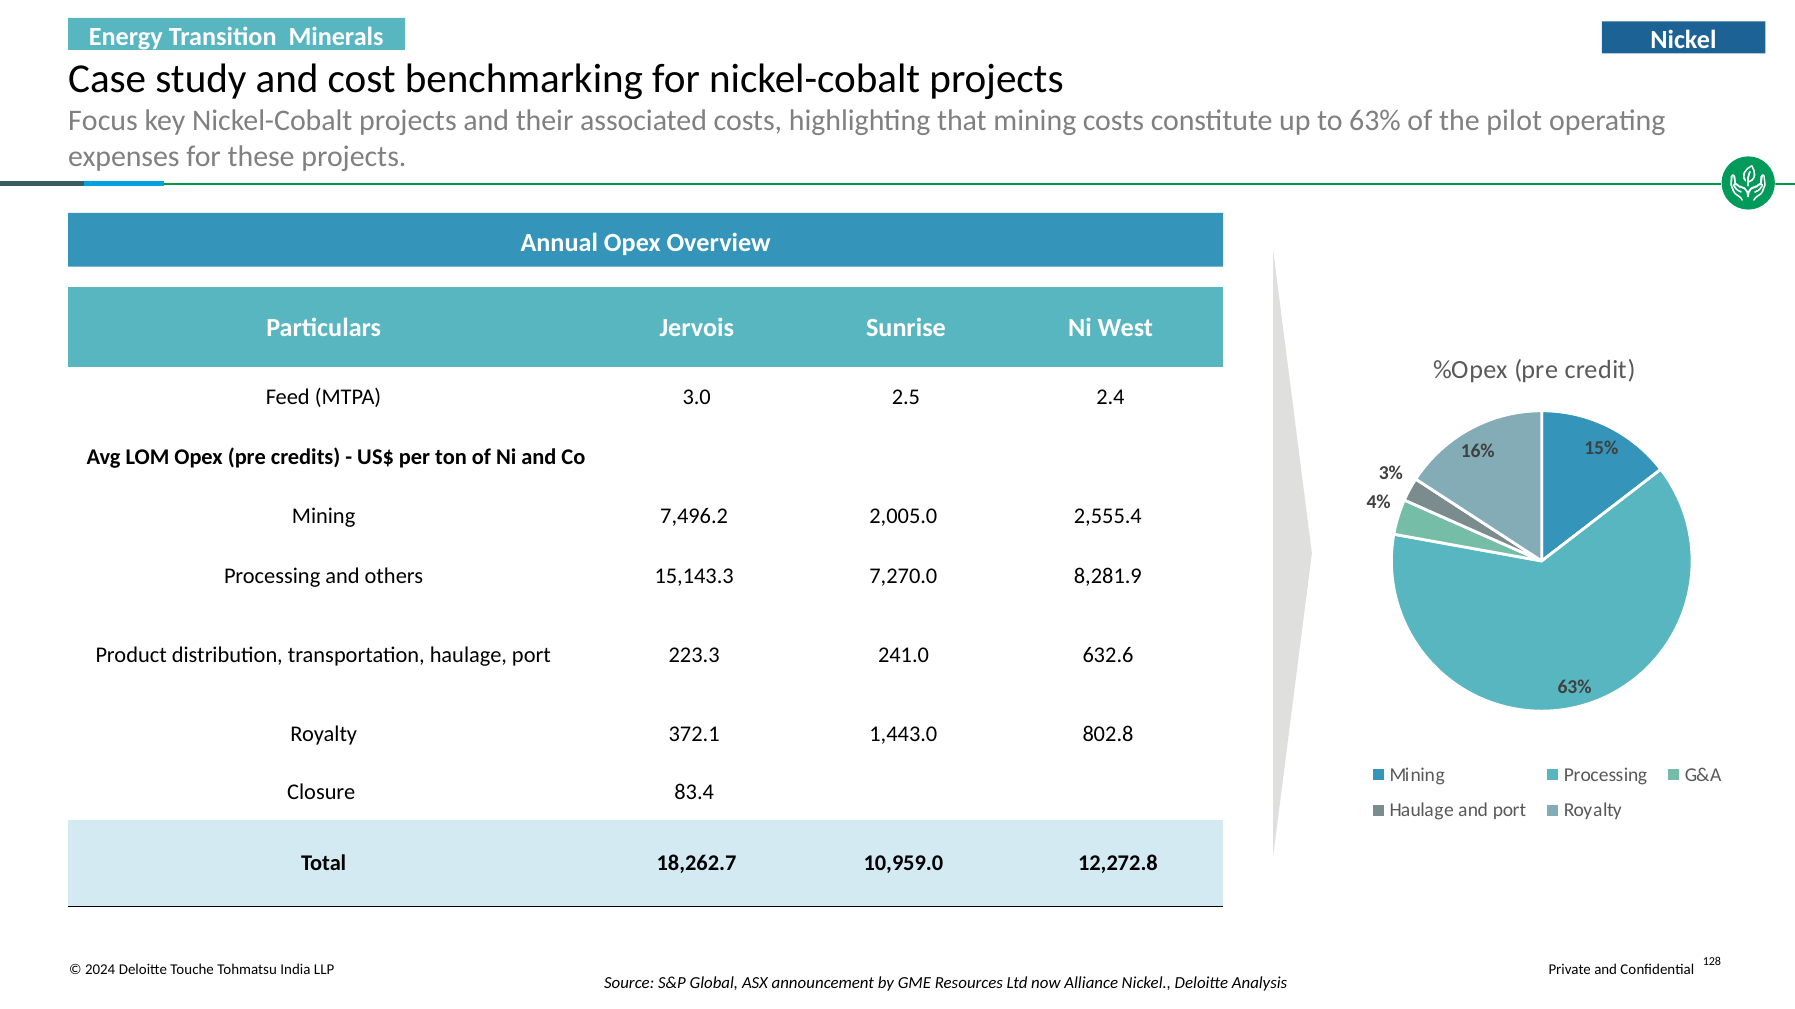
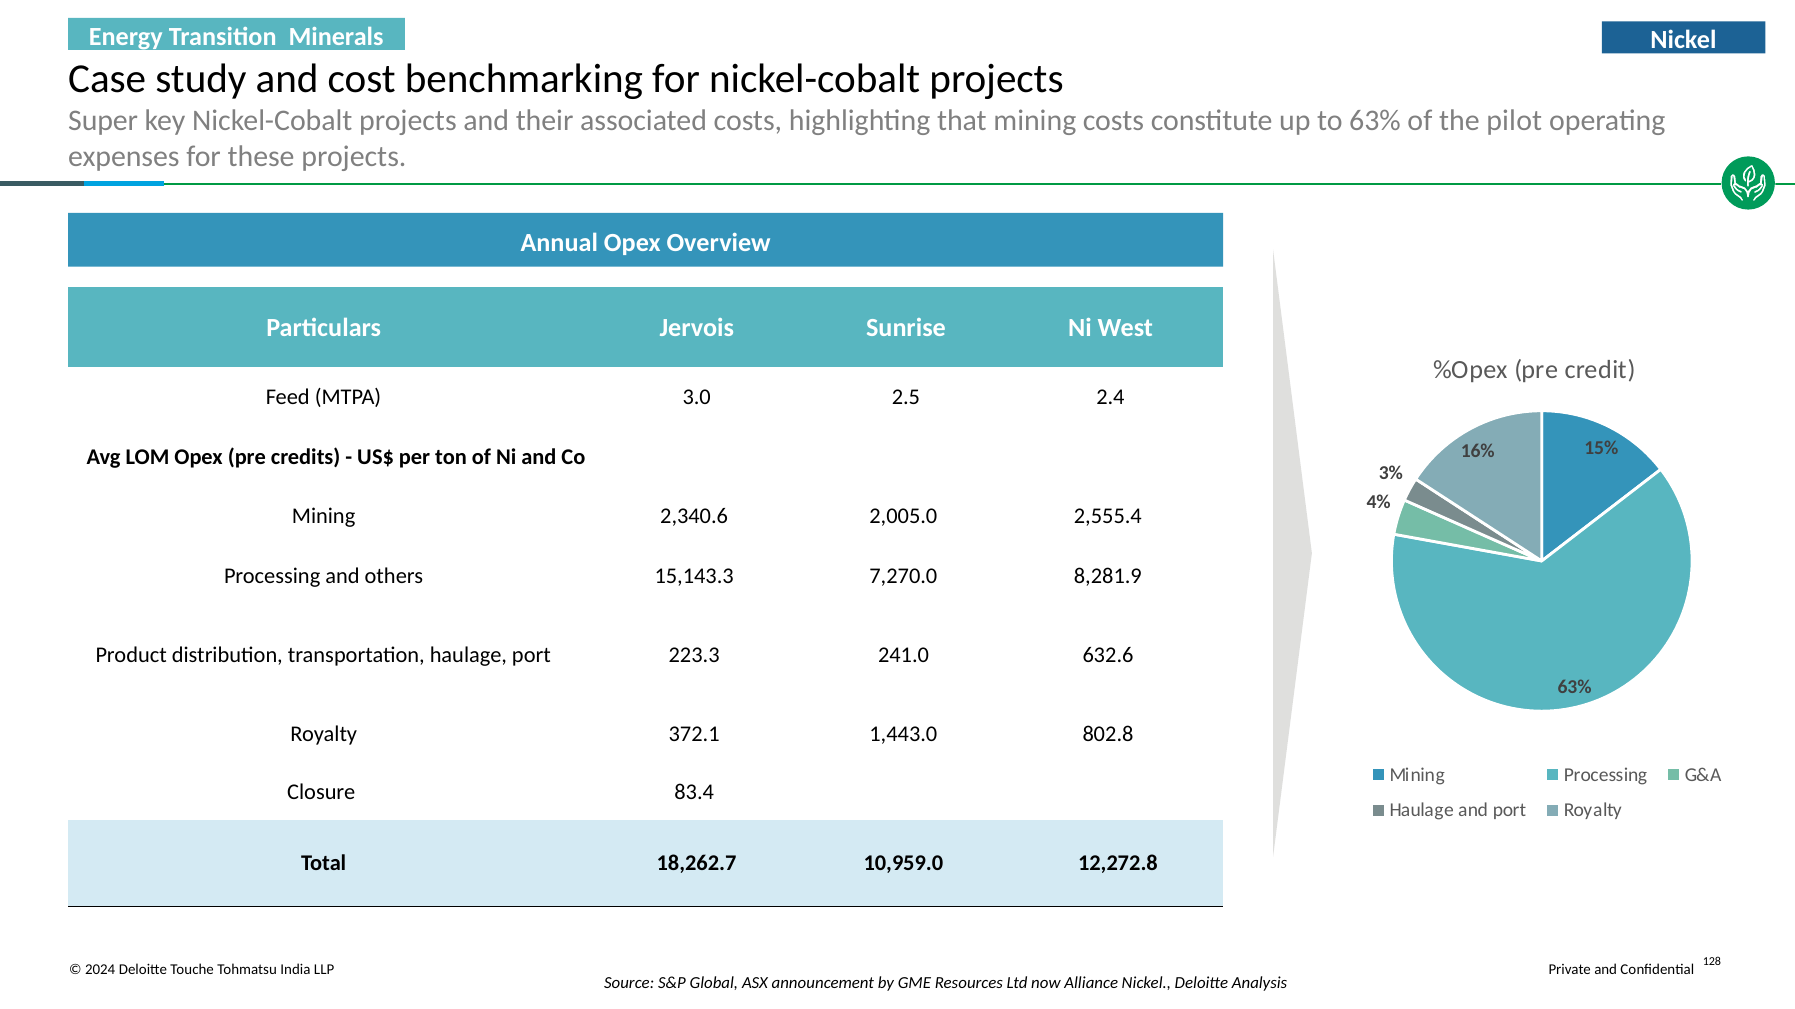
Focus: Focus -> Super
7,496.2: 7,496.2 -> 2,340.6
